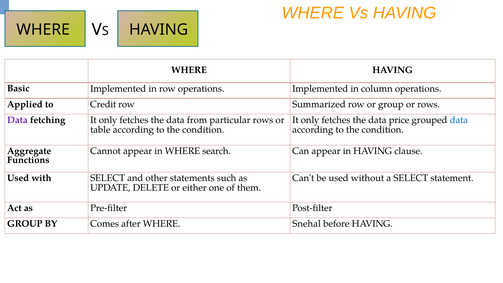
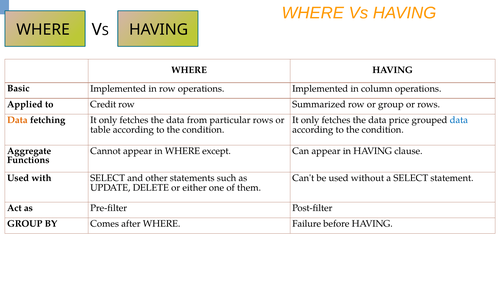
Data at (17, 120) colour: purple -> orange
search: search -> except
Snehal: Snehal -> Failure
